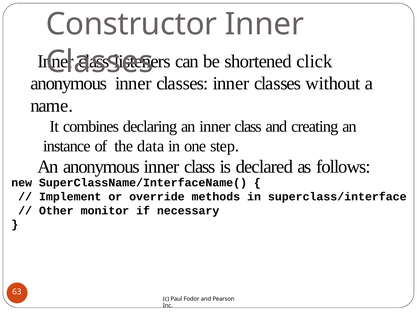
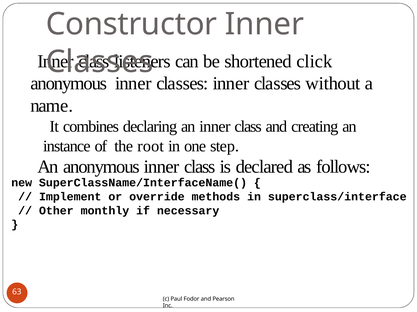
data: data -> root
monitor: monitor -> monthly
